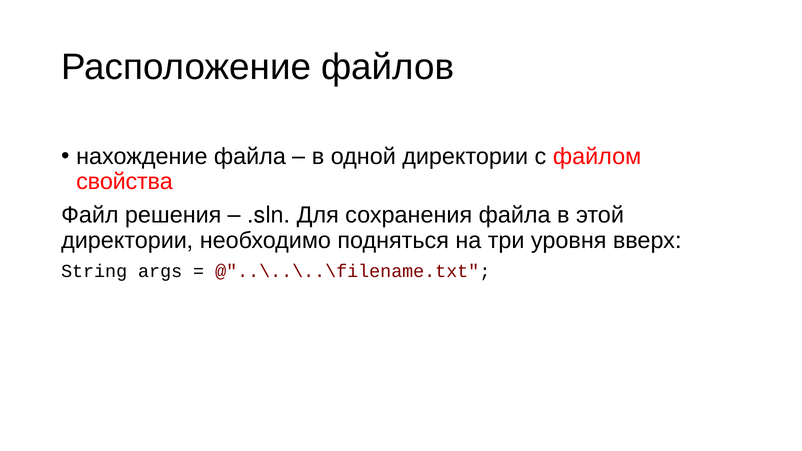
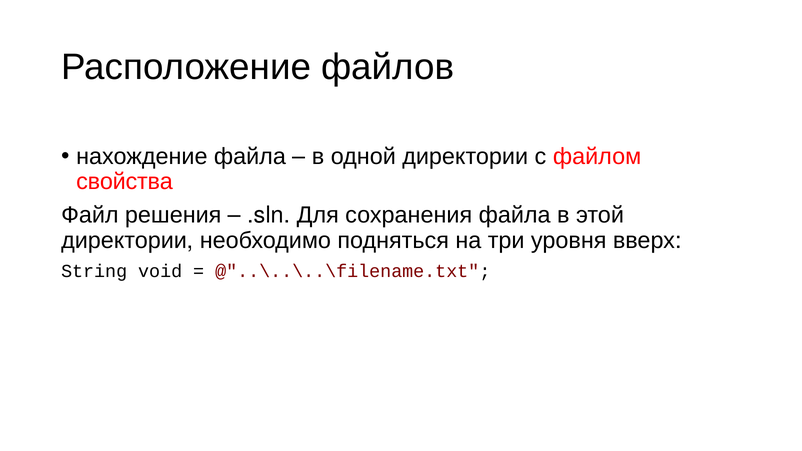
args: args -> void
